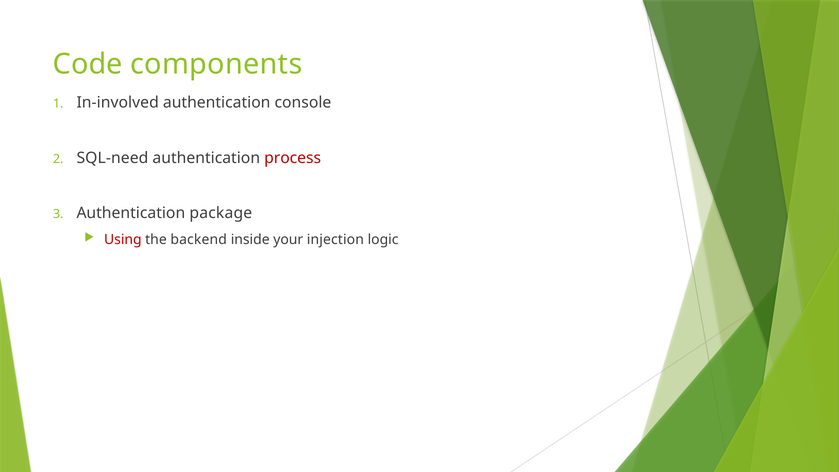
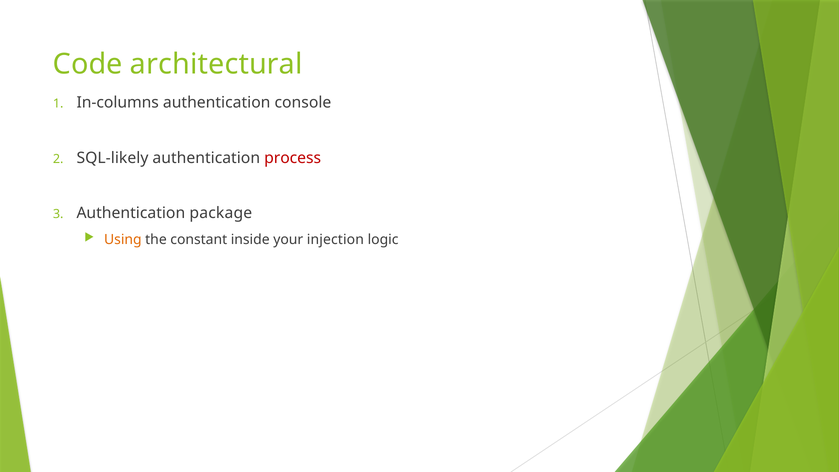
components: components -> architectural
In-involved: In-involved -> In-columns
SQL-need: SQL-need -> SQL-likely
Using colour: red -> orange
backend: backend -> constant
